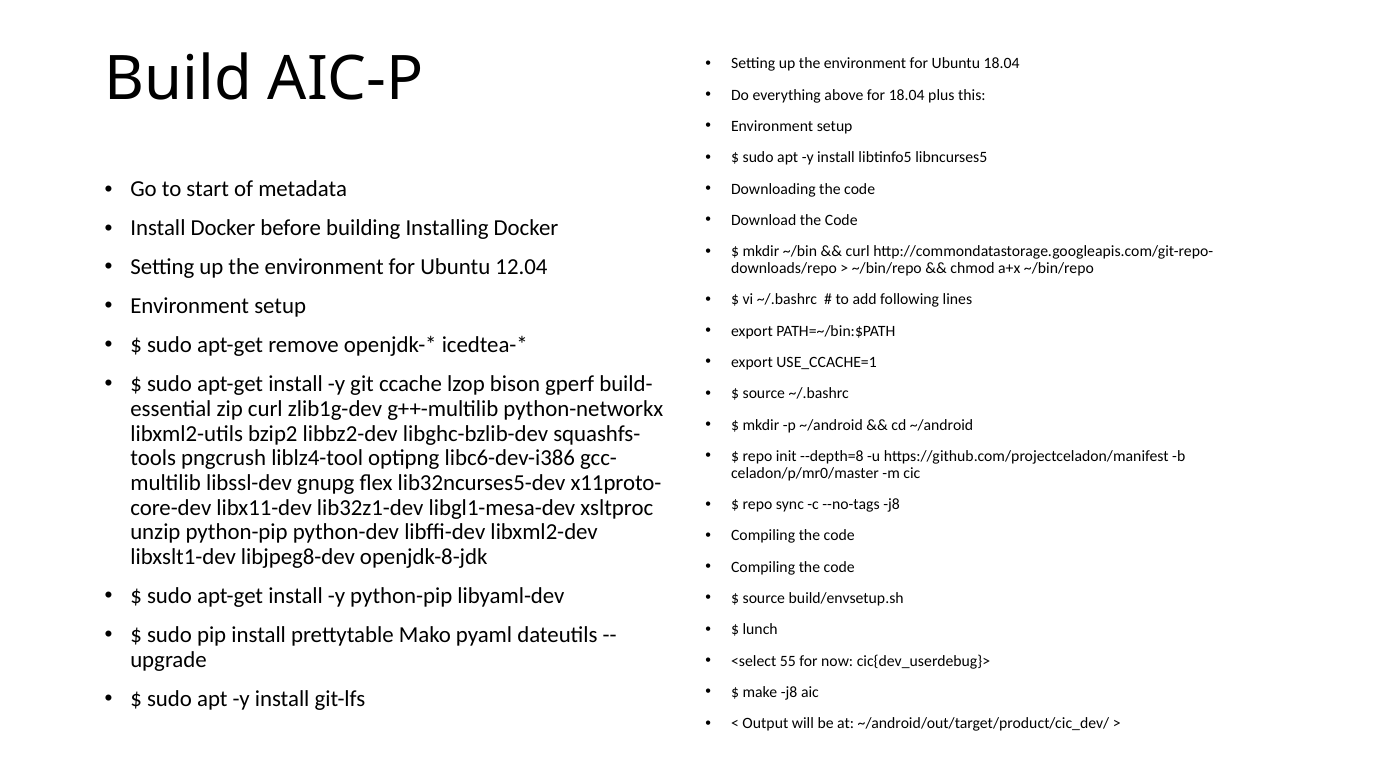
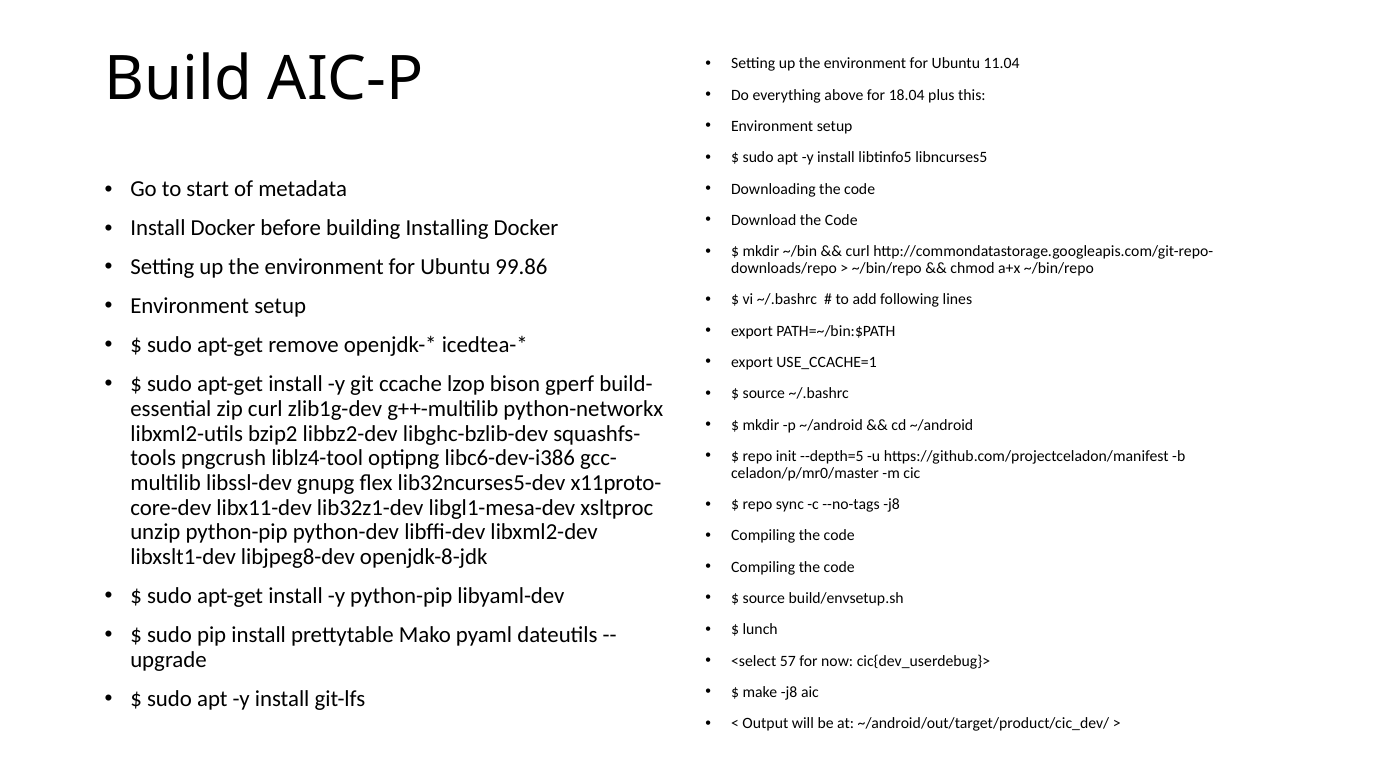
Ubuntu 18.04: 18.04 -> 11.04
12.04: 12.04 -> 99.86
--depth=8: --depth=8 -> --depth=5
55: 55 -> 57
